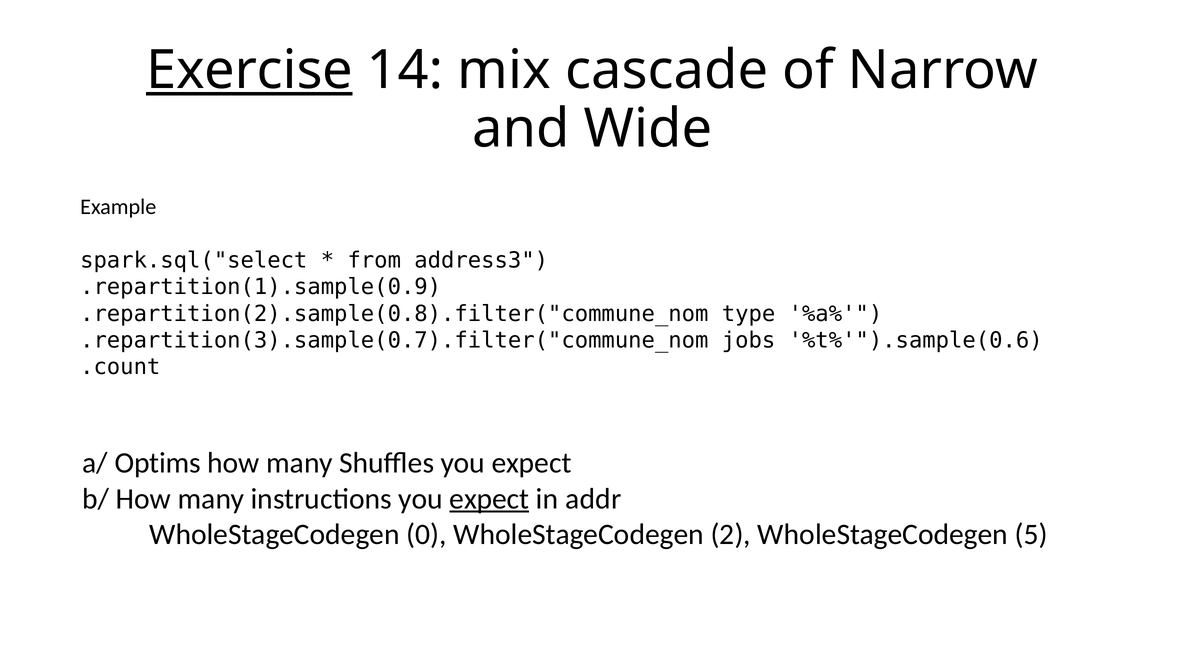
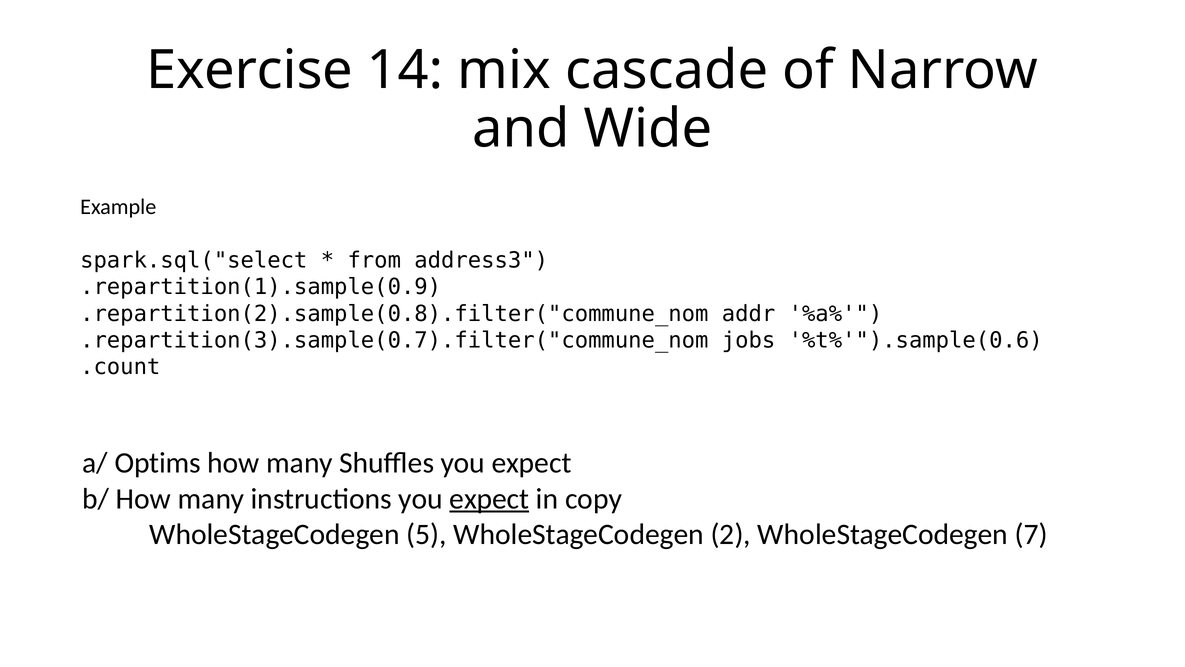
Exercise underline: present -> none
type: type -> addr
addr: addr -> copy
0: 0 -> 5
5: 5 -> 7
